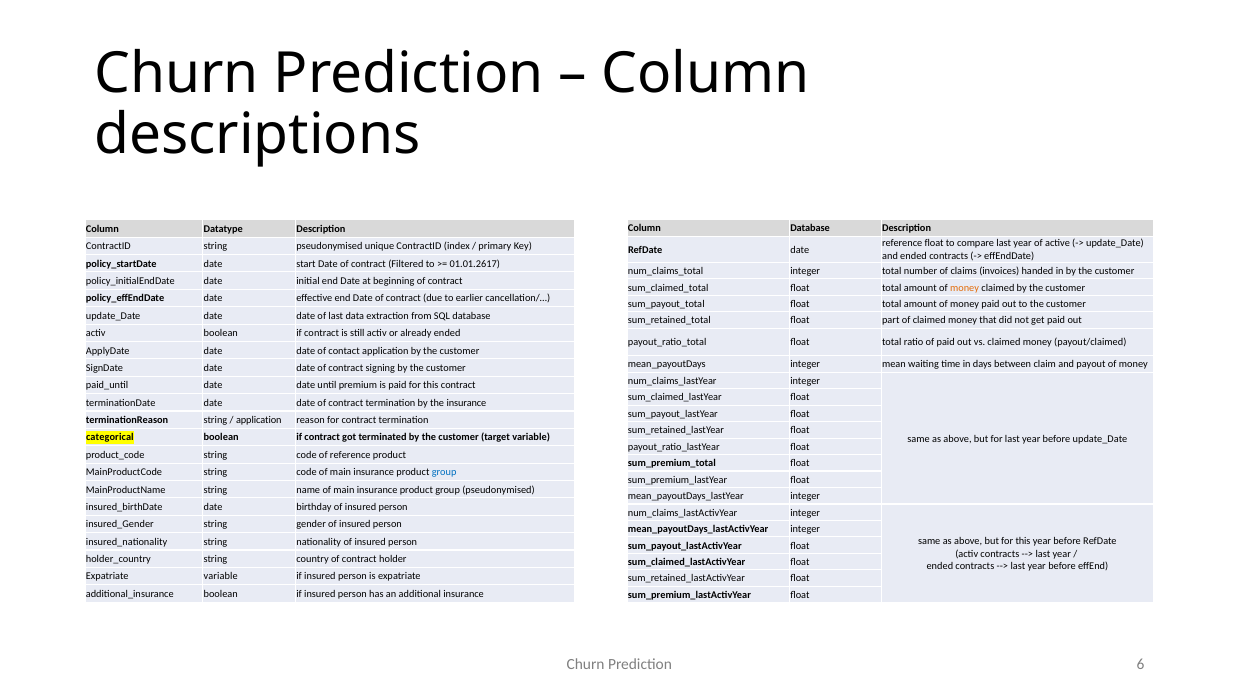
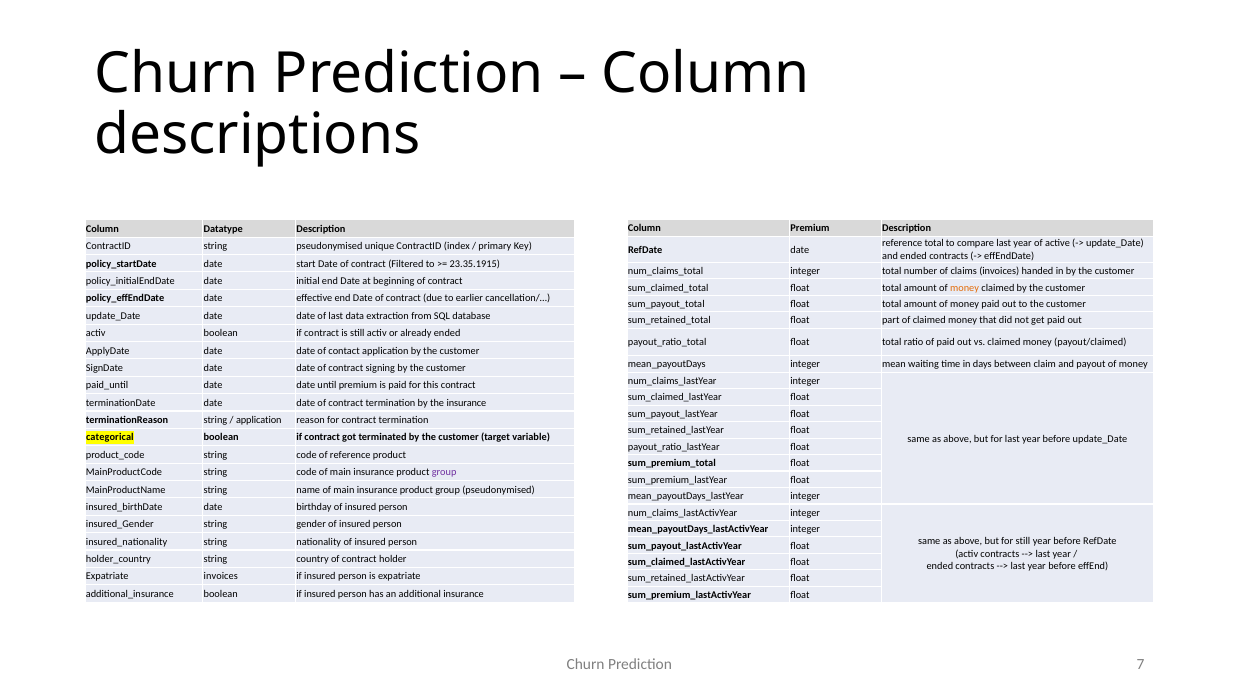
Column Database: Database -> Premium
reference float: float -> total
01.01.2617: 01.01.2617 -> 23.35.1915
group at (444, 472) colour: blue -> purple
but for this: this -> still
Expatriate variable: variable -> invoices
6: 6 -> 7
